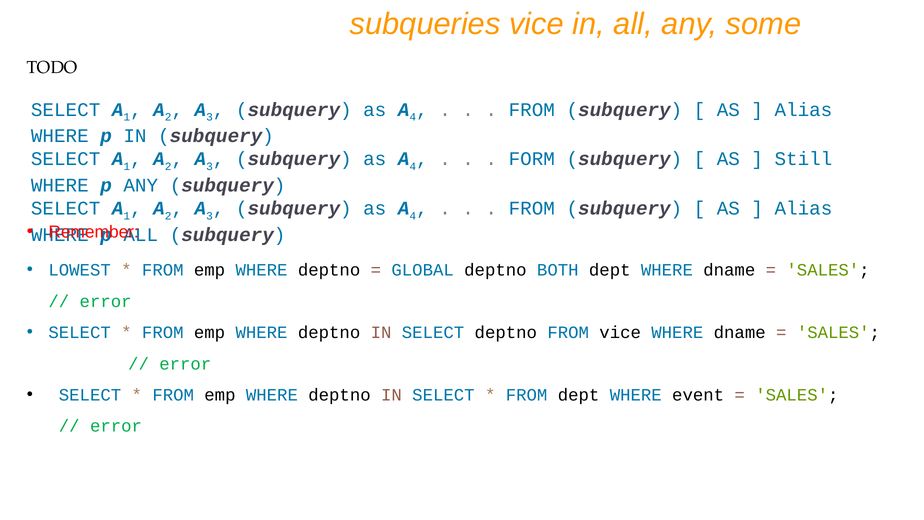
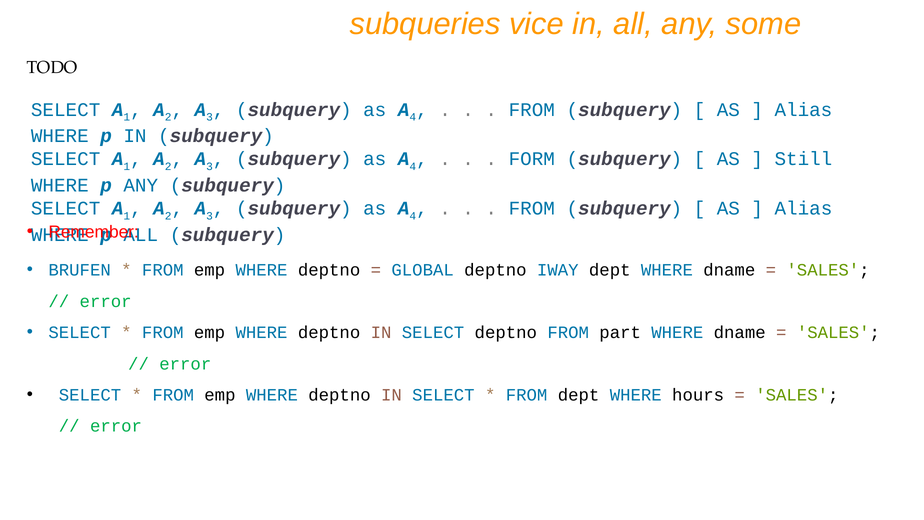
LOWEST: LOWEST -> BRUFEN
BOTH: BOTH -> IWAY
FROM vice: vice -> part
event: event -> hours
